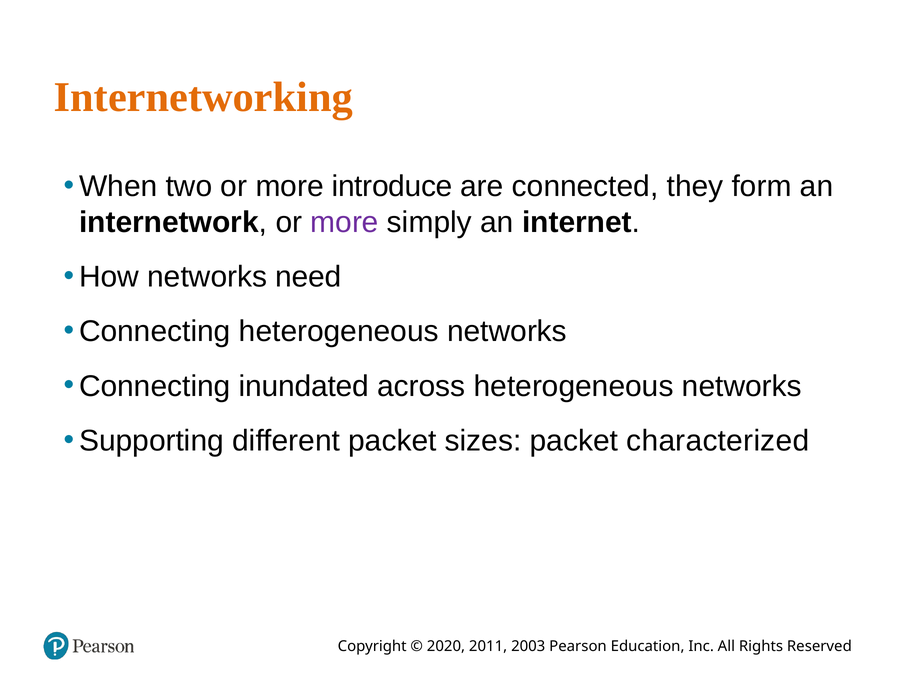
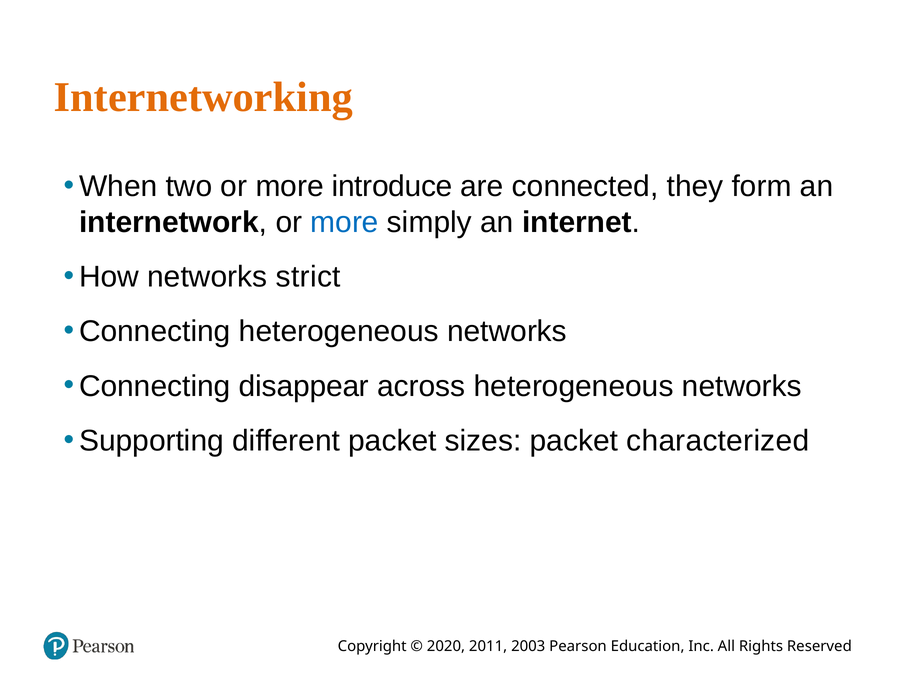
more at (345, 222) colour: purple -> blue
need: need -> strict
inundated: inundated -> disappear
